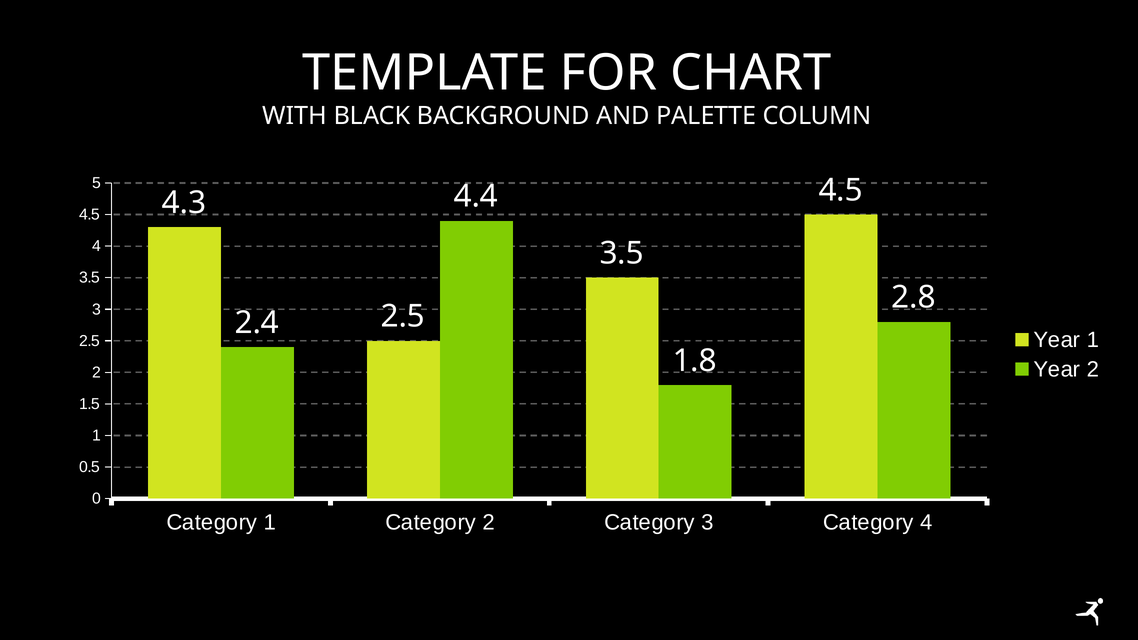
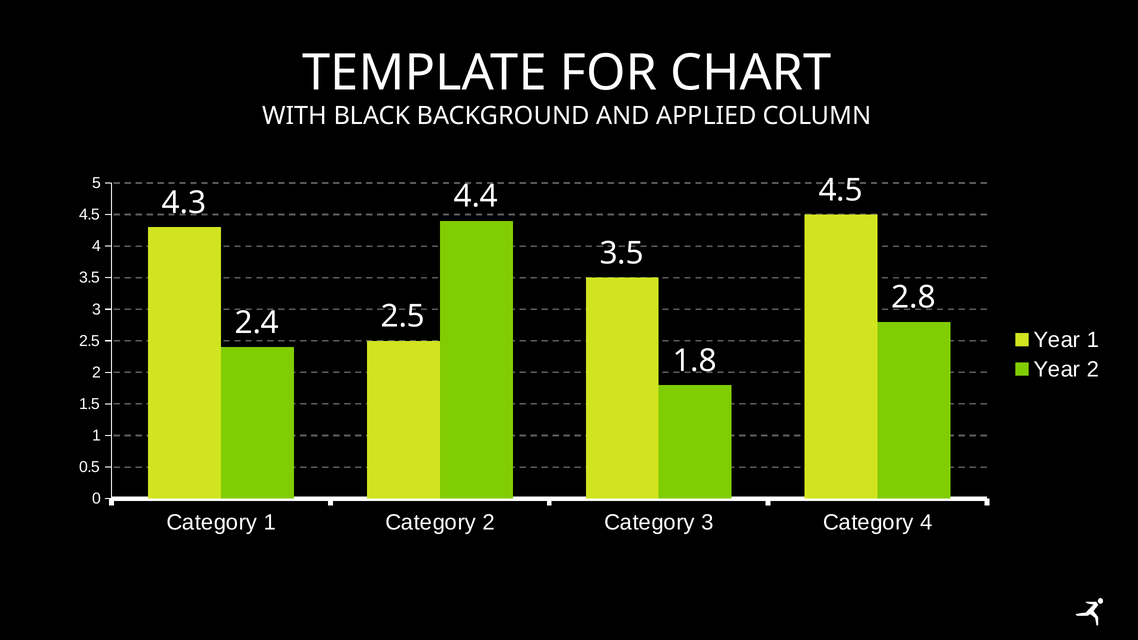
PALETTE: PALETTE -> APPLIED
